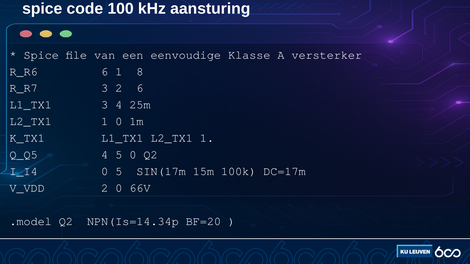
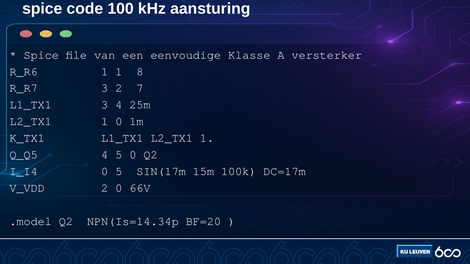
R_R6 6: 6 -> 1
2 6: 6 -> 7
